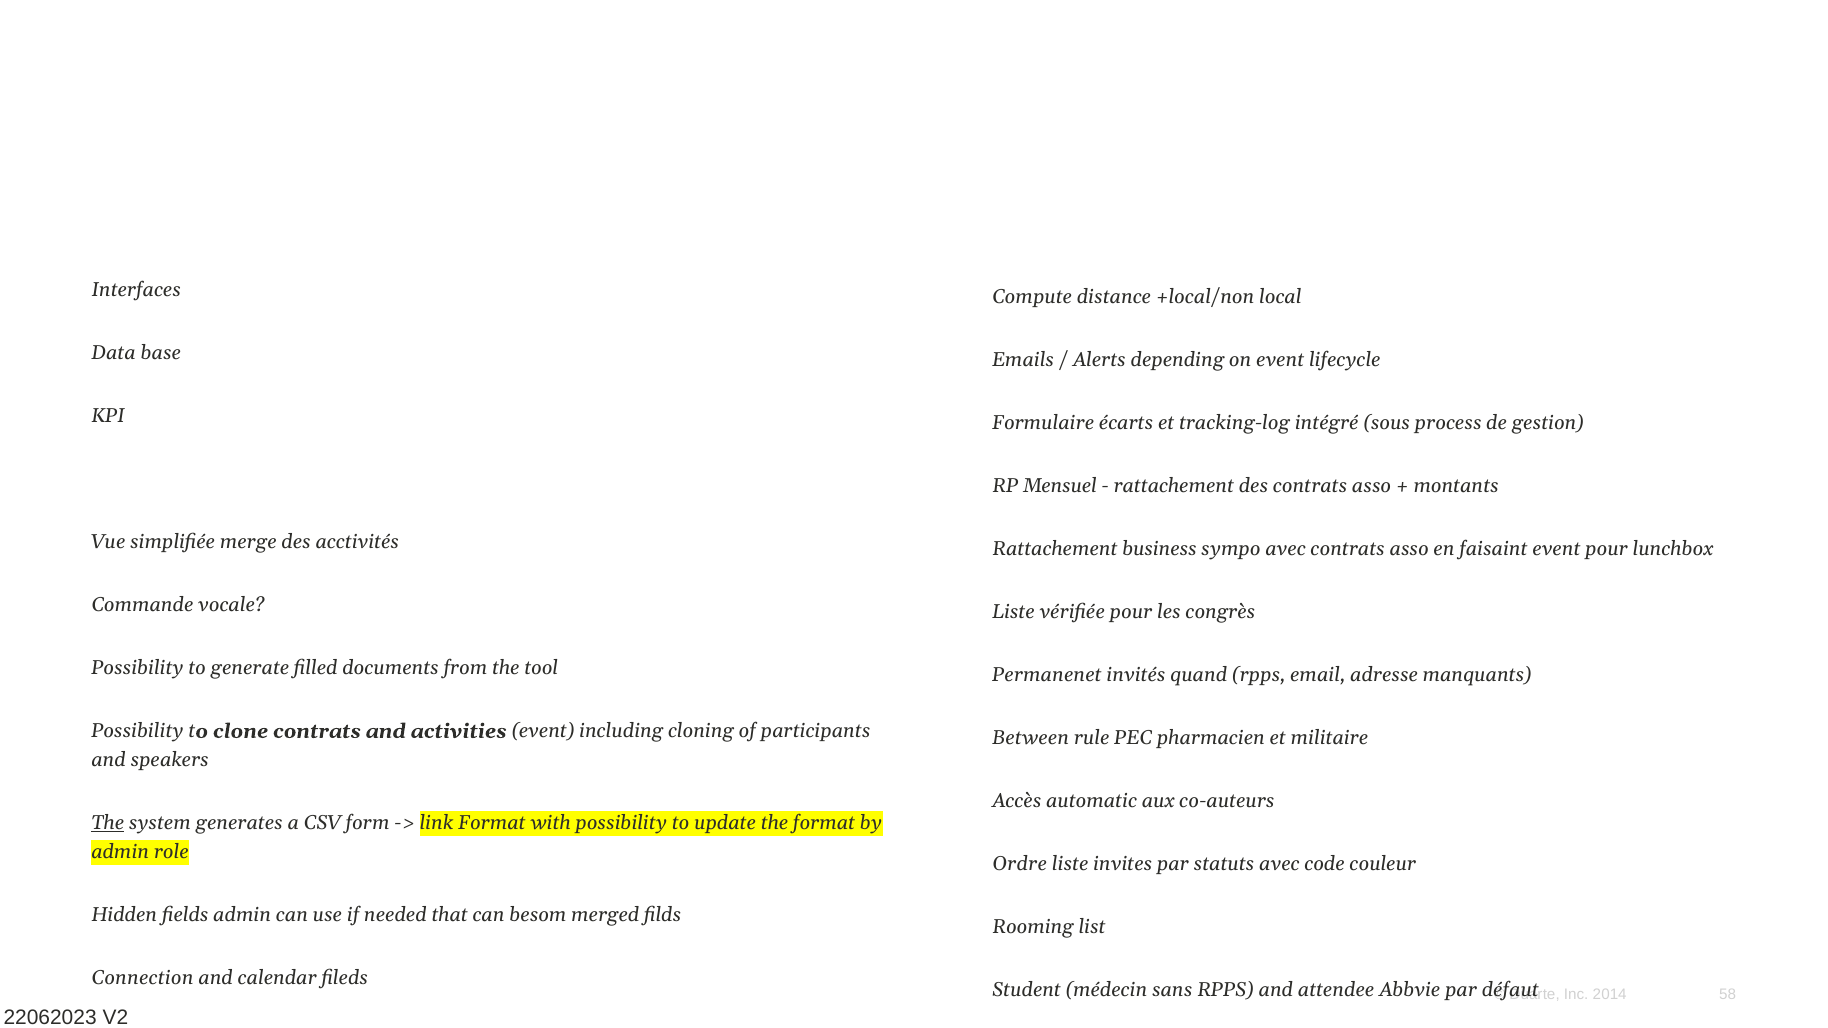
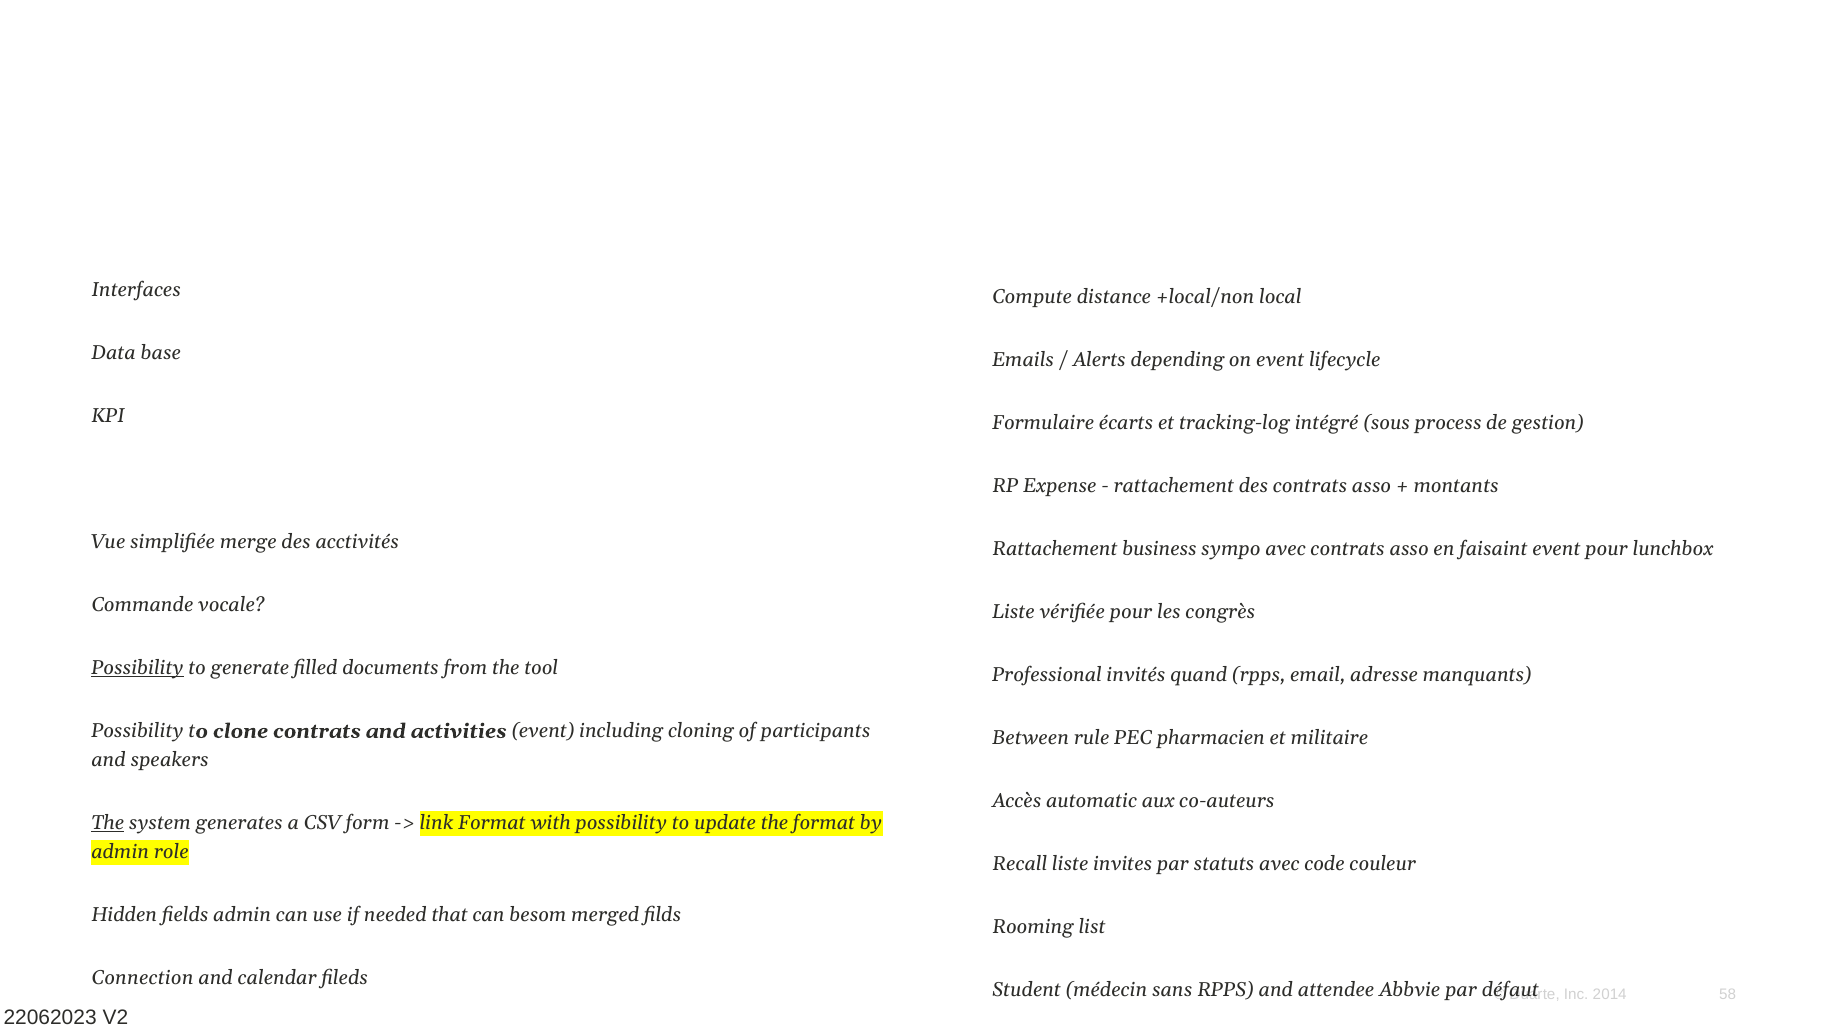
Mensuel: Mensuel -> Expense
Possibility at (137, 668) underline: none -> present
Permanenet: Permanenet -> Professional
Ordre: Ordre -> Recall
